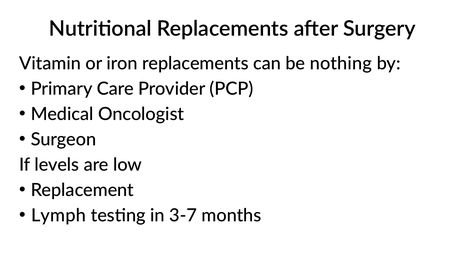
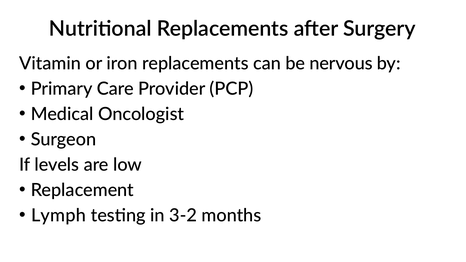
nothing: nothing -> nervous
3-7: 3-7 -> 3-2
